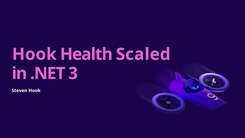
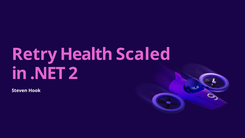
Hook at (34, 54): Hook -> Retry
3: 3 -> 2
